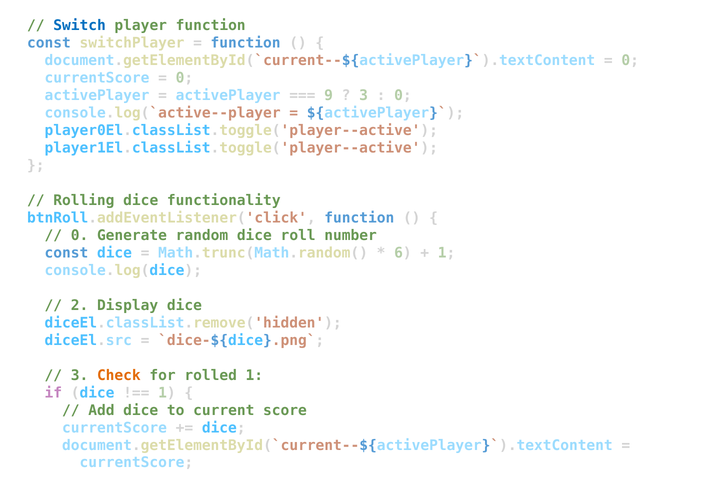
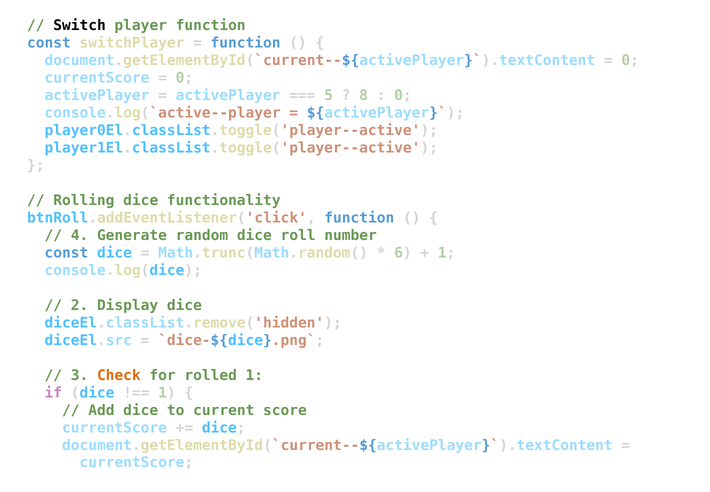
Switch colour: blue -> black
9: 9 -> 5
3 at (364, 95): 3 -> 8
0 at (80, 235): 0 -> 4
